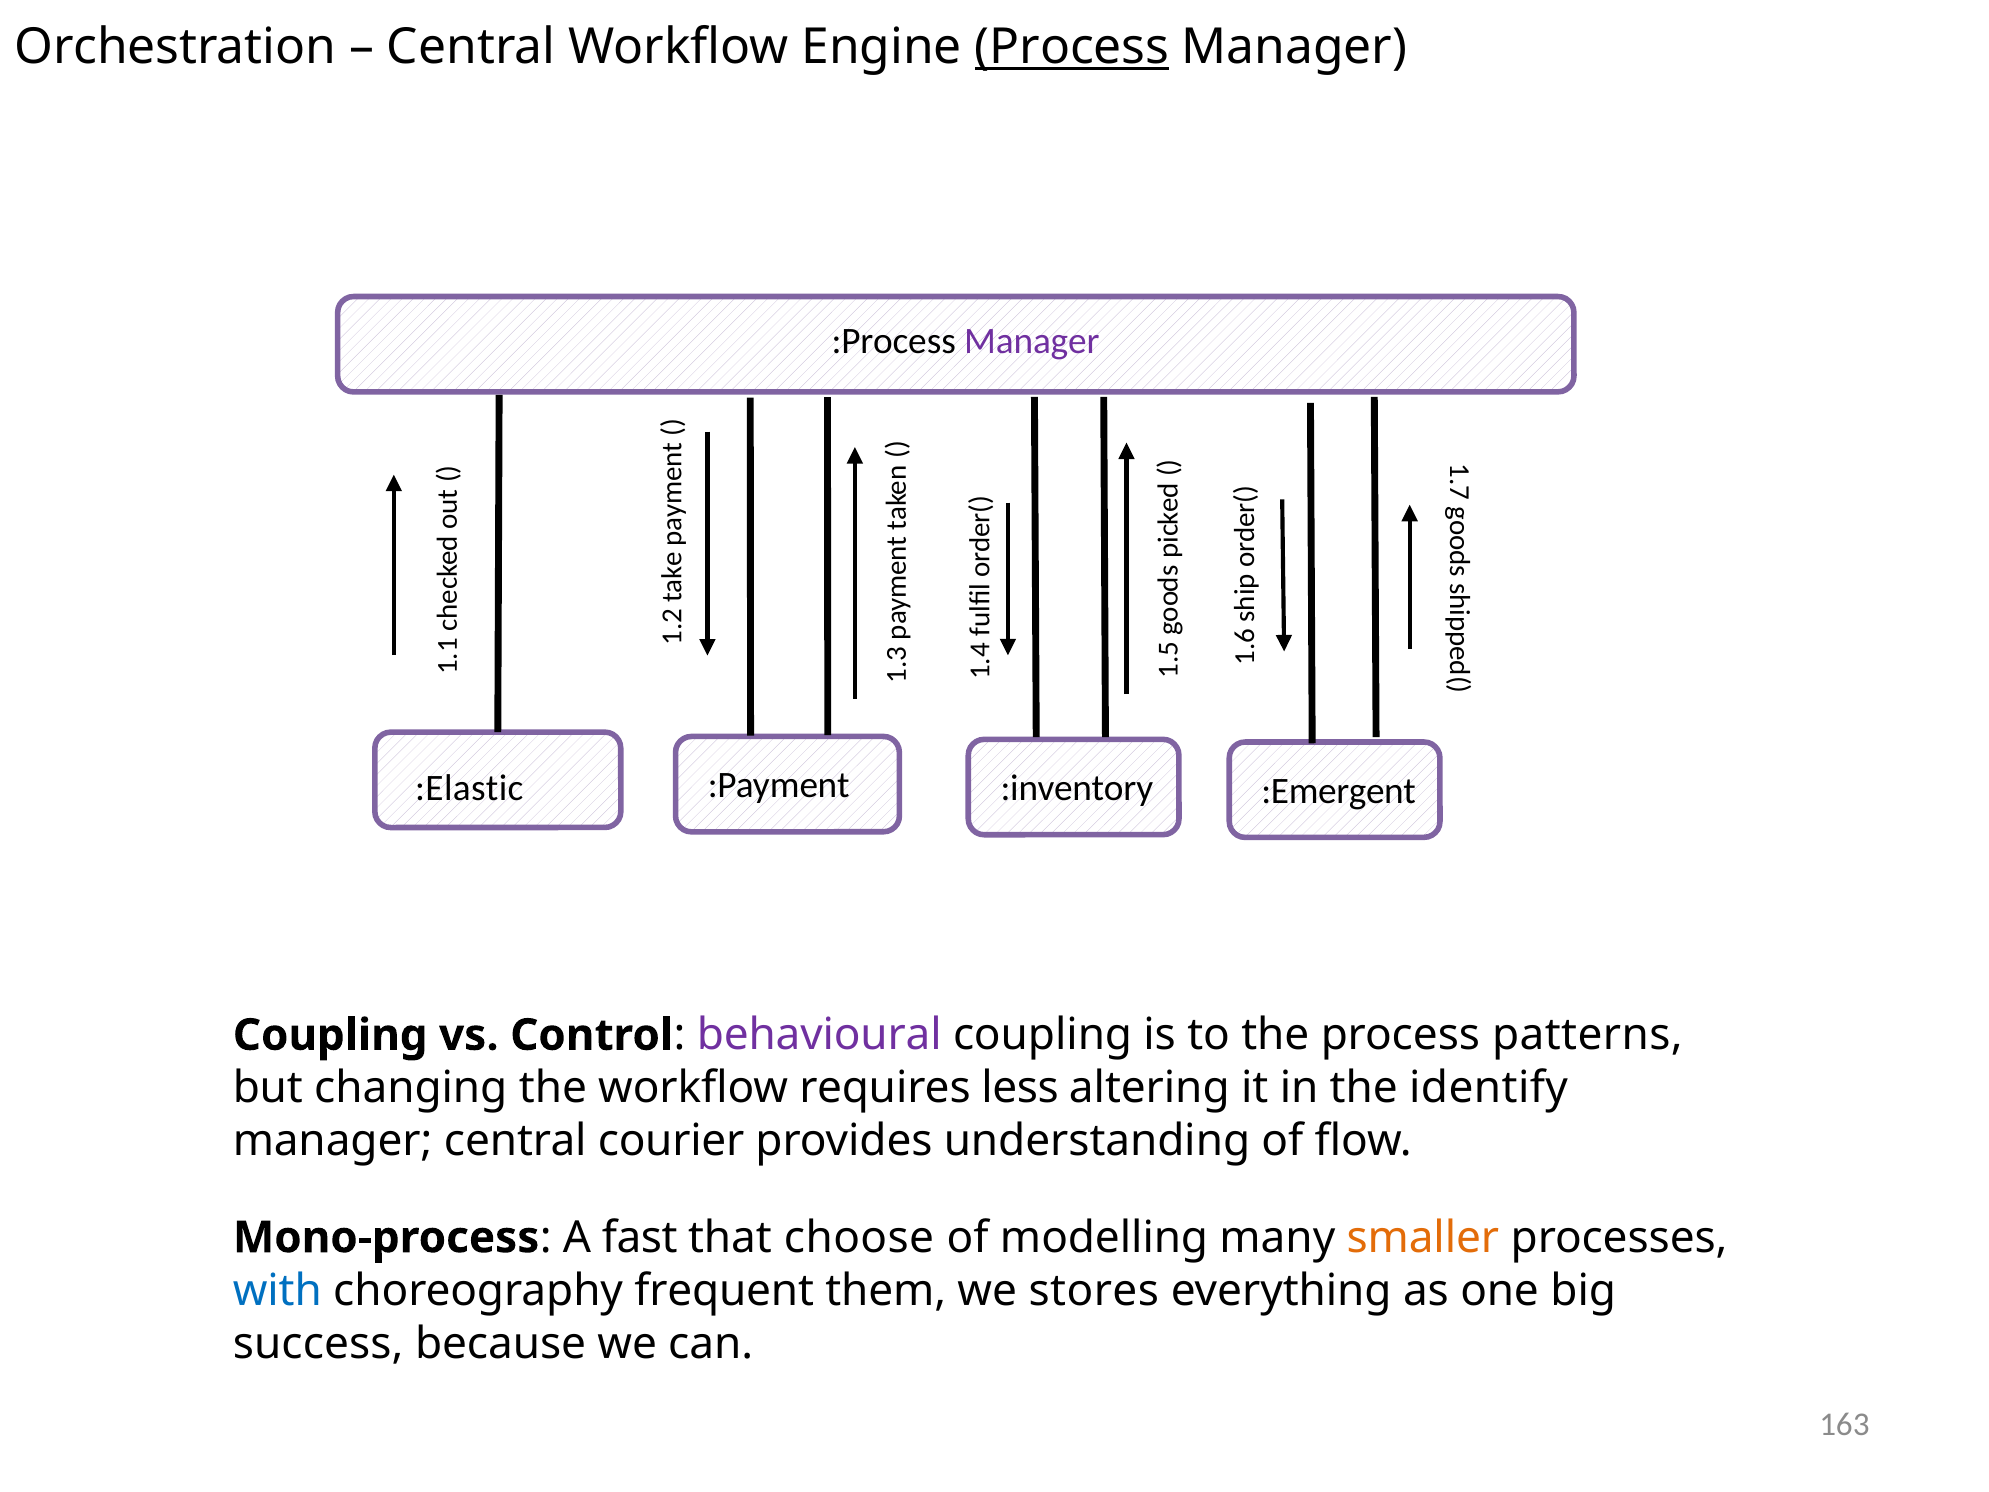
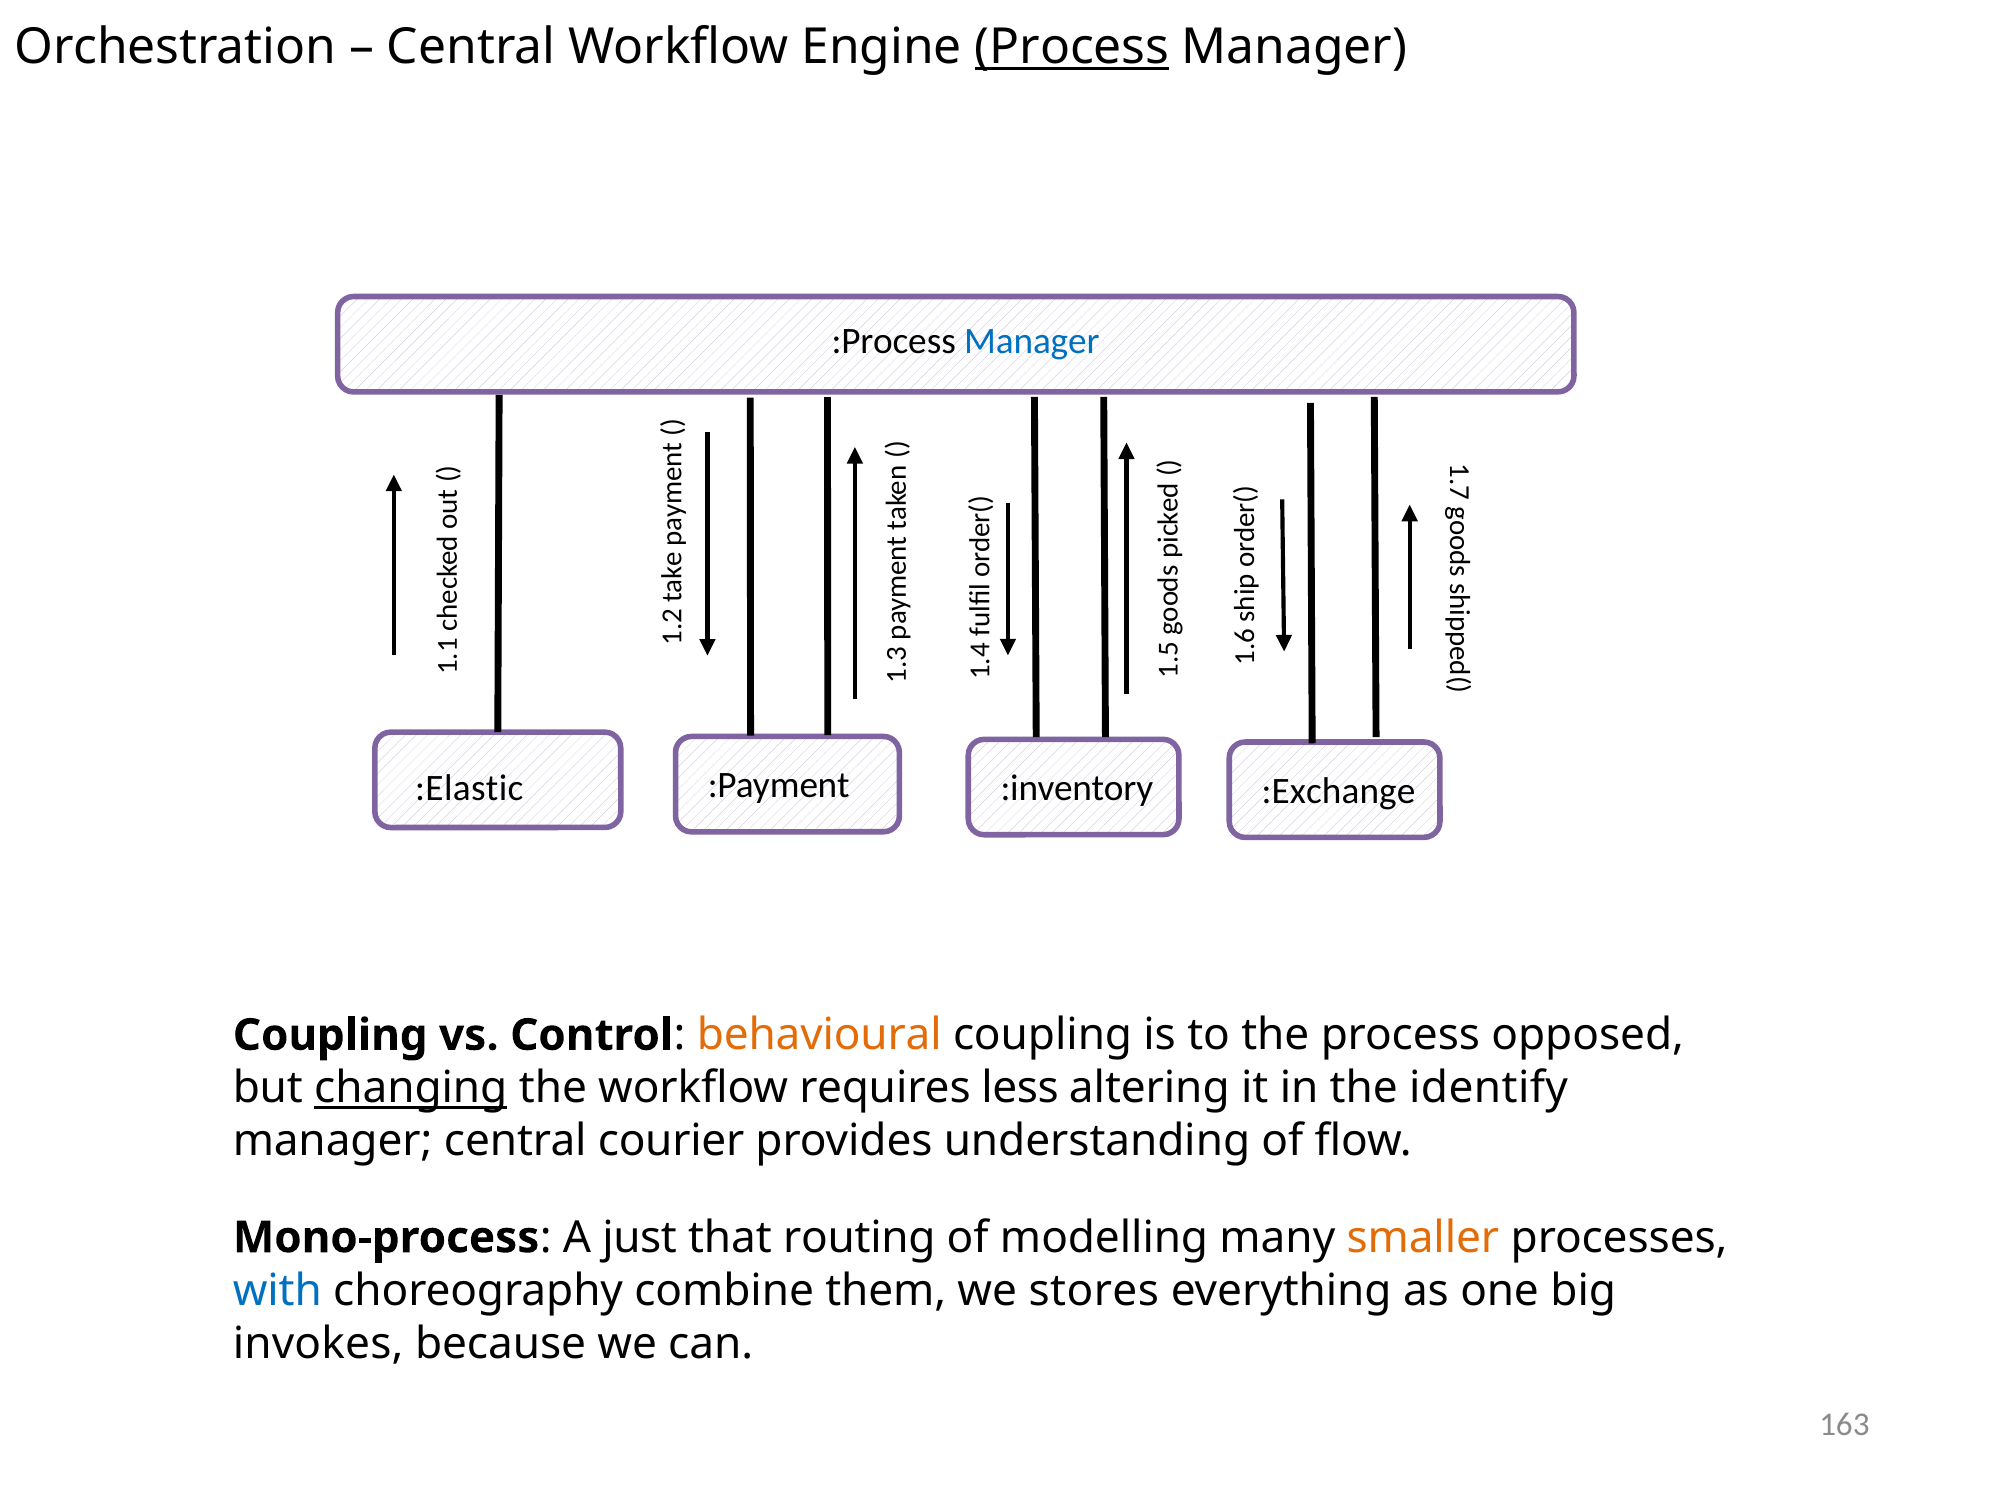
Manager at (1032, 341) colour: purple -> blue
:Emergent: :Emergent -> :Exchange
behavioural colour: purple -> orange
patterns: patterns -> opposed
changing underline: none -> present
fast: fast -> just
choose: choose -> routing
frequent: frequent -> combine
success: success -> invokes
